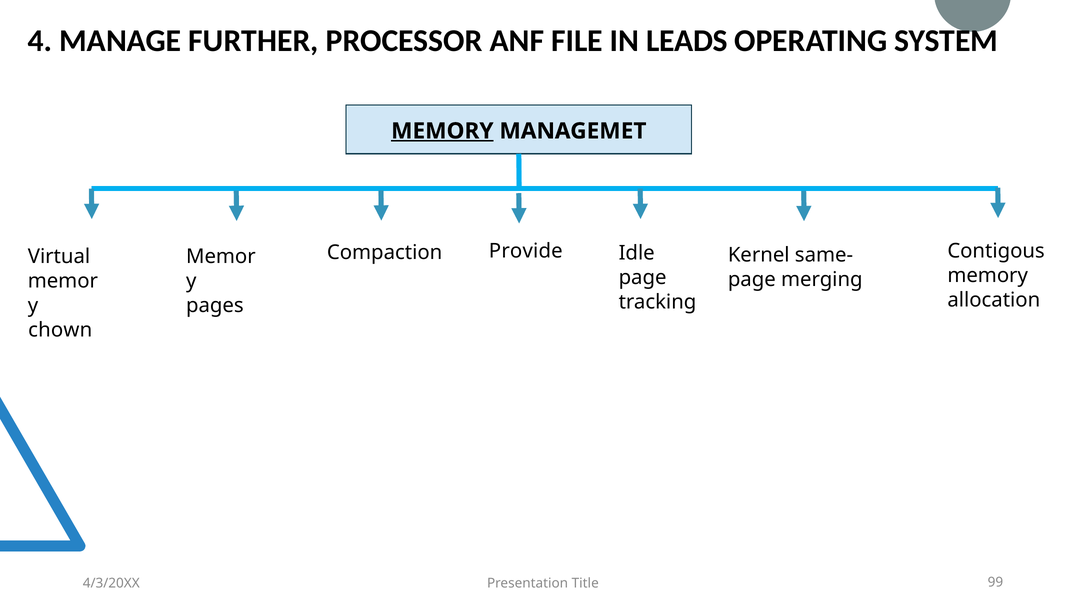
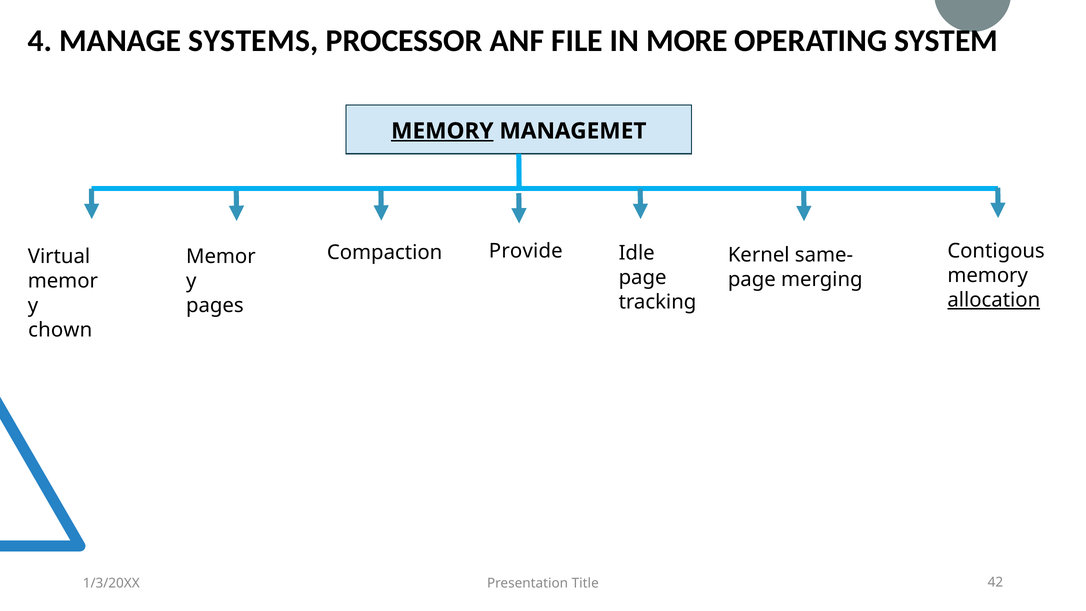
FURTHER: FURTHER -> SYSTEMS
LEADS: LEADS -> MORE
allocation underline: none -> present
4/3/20XX: 4/3/20XX -> 1/3/20XX
99: 99 -> 42
